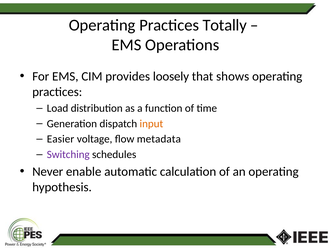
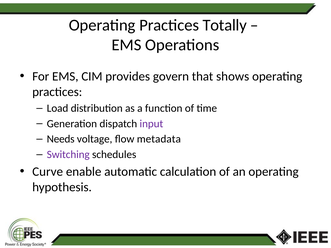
loosely: loosely -> govern
input colour: orange -> purple
Easier: Easier -> Needs
Never: Never -> Curve
